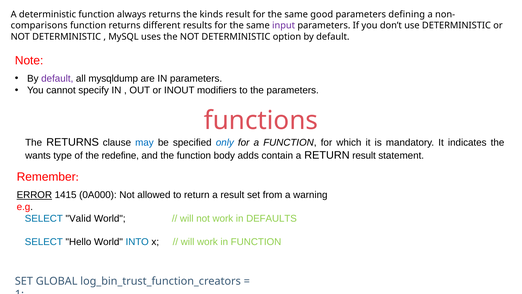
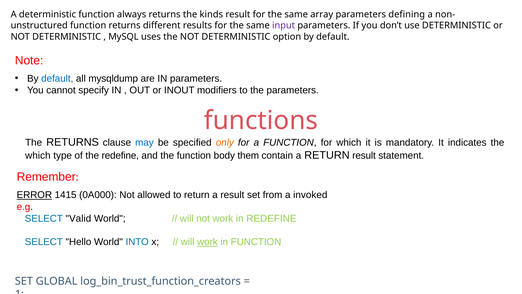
good: good -> array
comparisons: comparisons -> unstructured
default at (57, 78) colour: purple -> blue
only colour: blue -> orange
wants at (38, 155): wants -> which
adds: adds -> them
warning: warning -> invoked
in DEFAULTS: DEFAULTS -> REDEFINE
work at (207, 242) underline: none -> present
